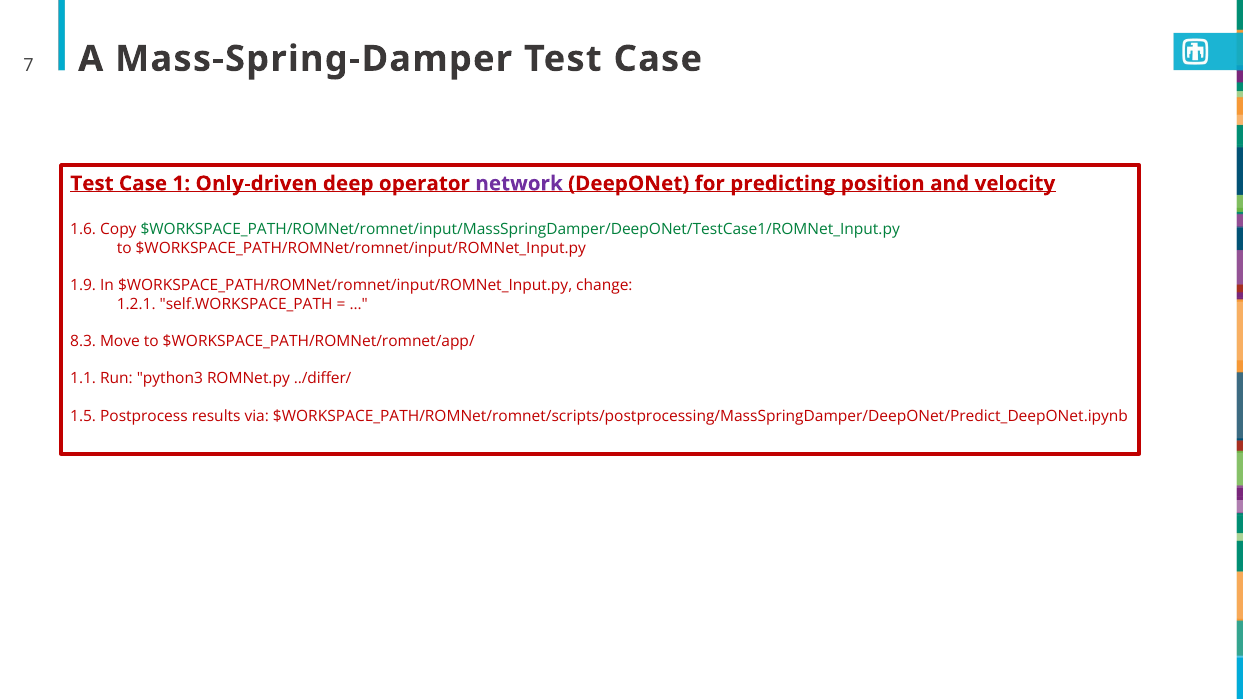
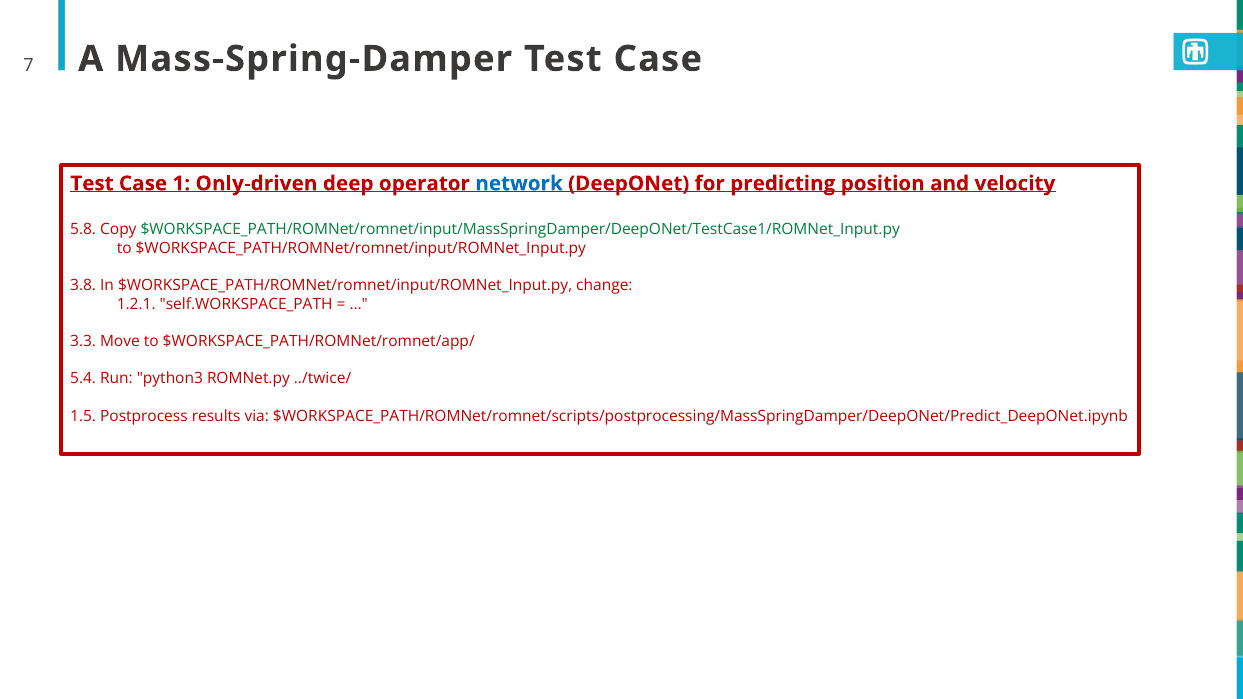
network colour: purple -> blue
1.6: 1.6 -> 5.8
1.9: 1.9 -> 3.8
8.3: 8.3 -> 3.3
1.1: 1.1 -> 5.4
../differ/: ../differ/ -> ../twice/
